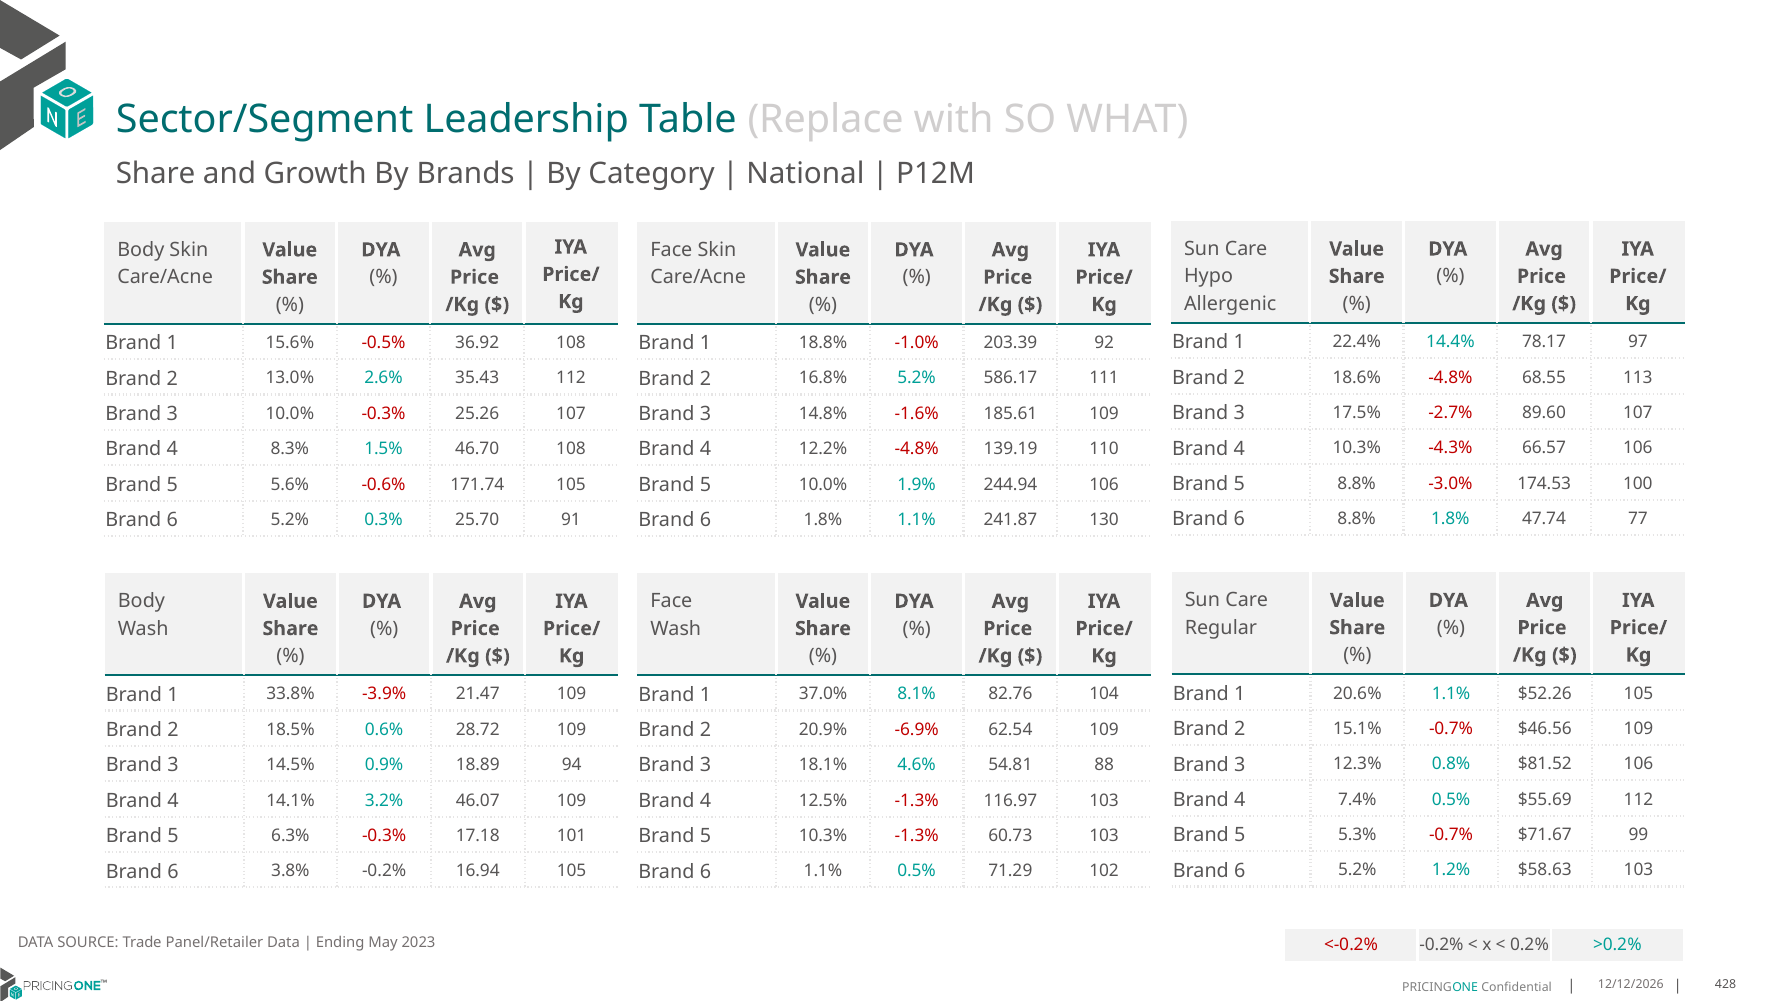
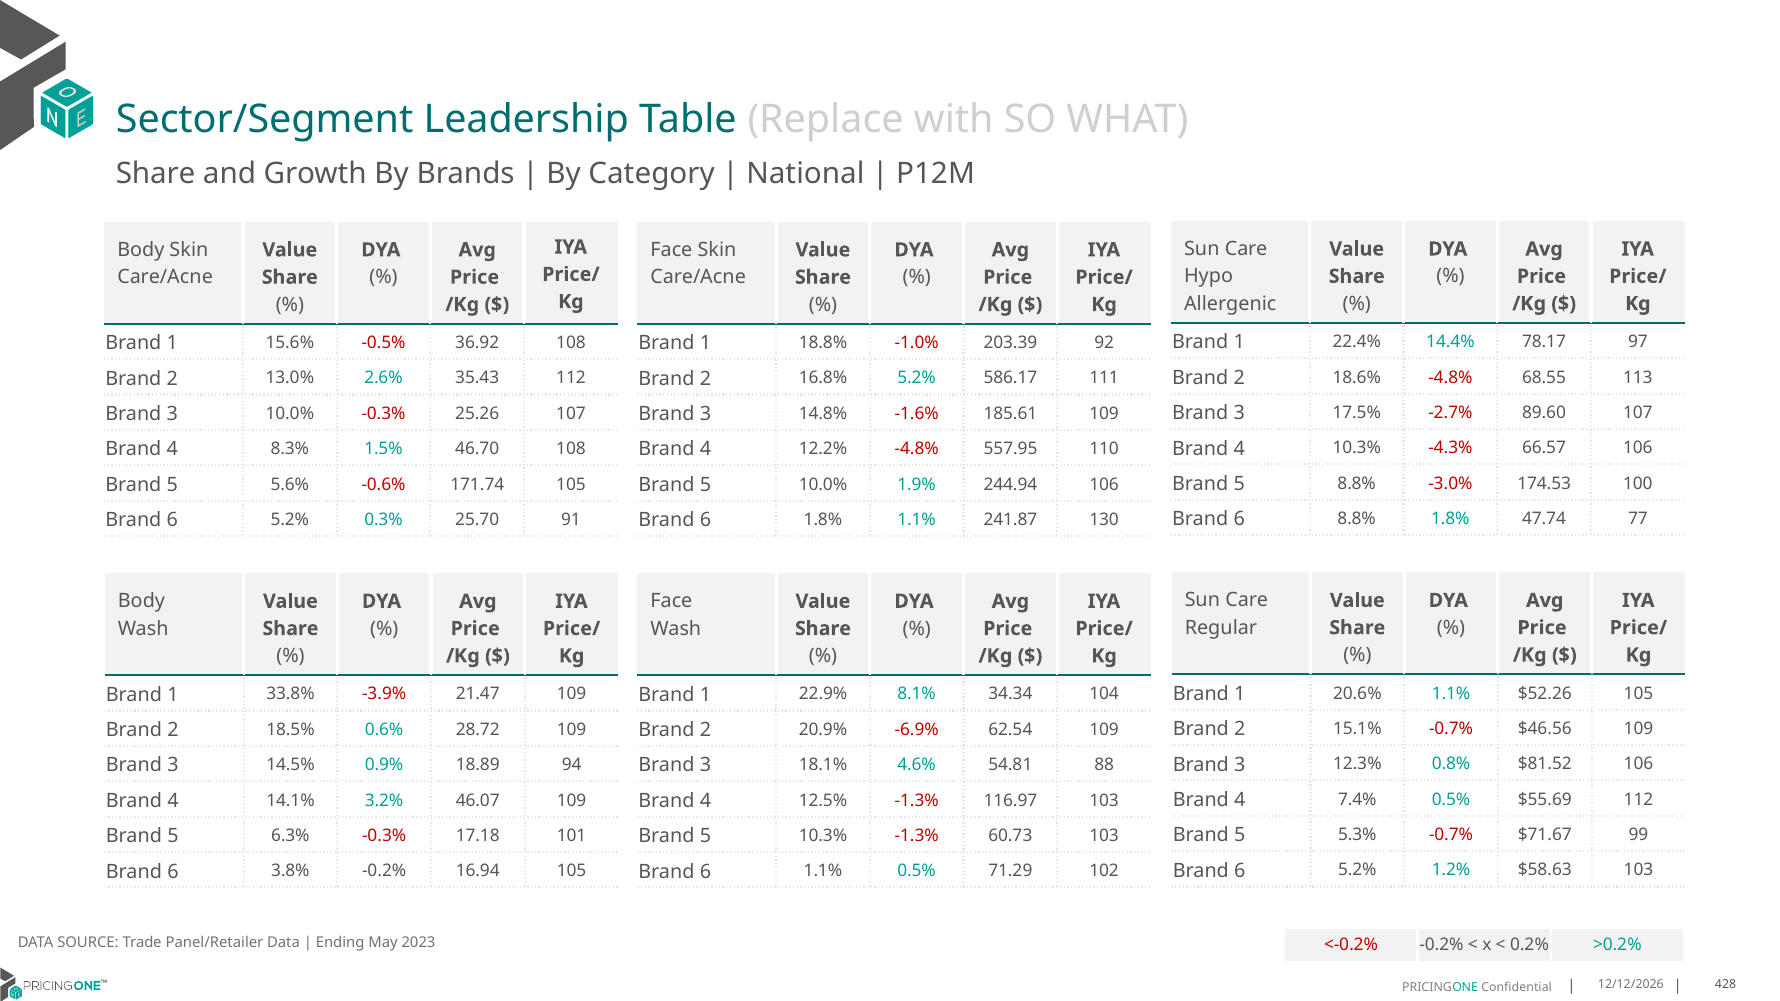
139.19: 139.19 -> 557.95
37.0%: 37.0% -> 22.9%
82.76: 82.76 -> 34.34
